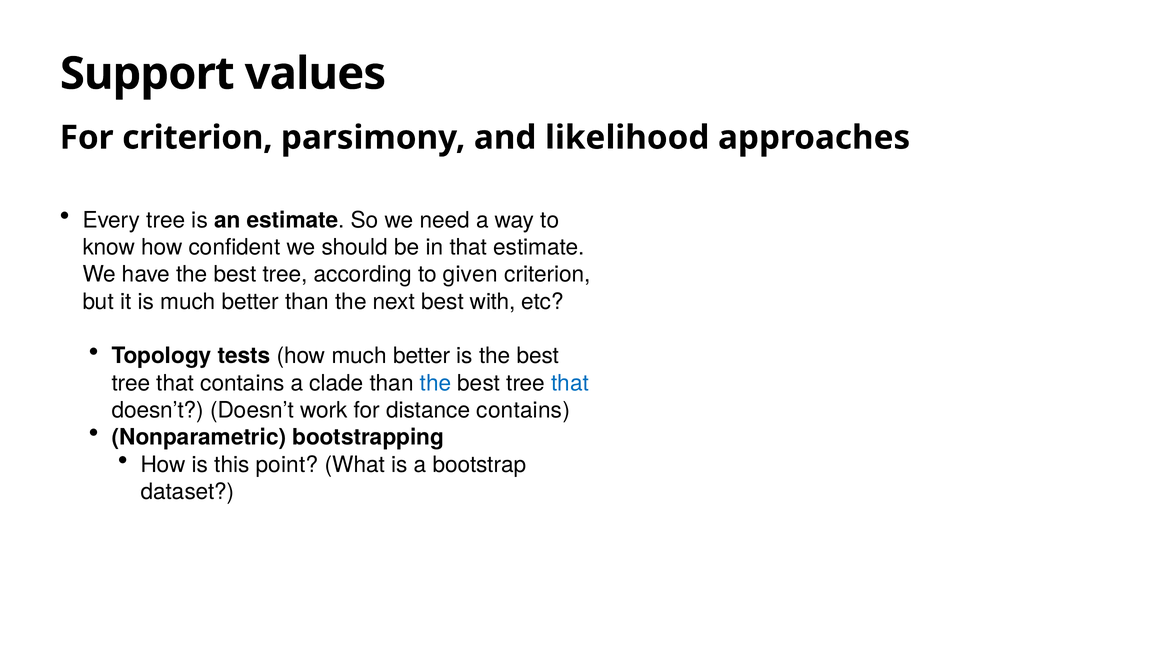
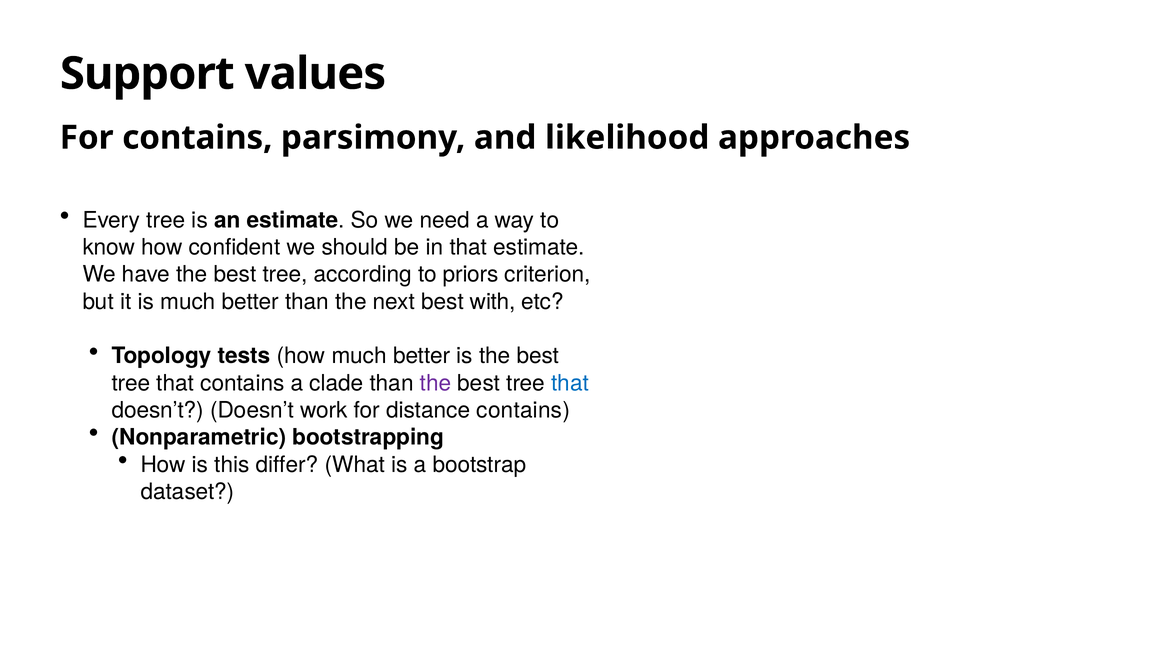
For criterion: criterion -> contains
given: given -> priors
the at (436, 383) colour: blue -> purple
point: point -> differ
